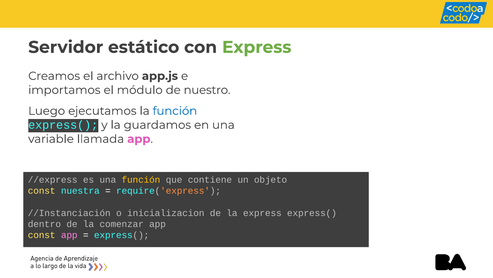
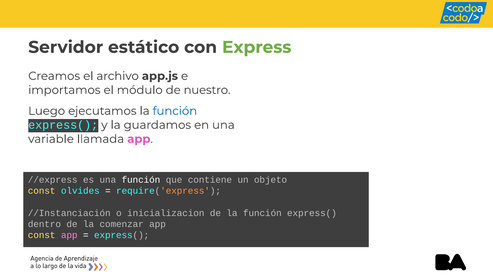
función at (141, 179) colour: yellow -> white
nuestra: nuestra -> olvides
de la express: express -> función
